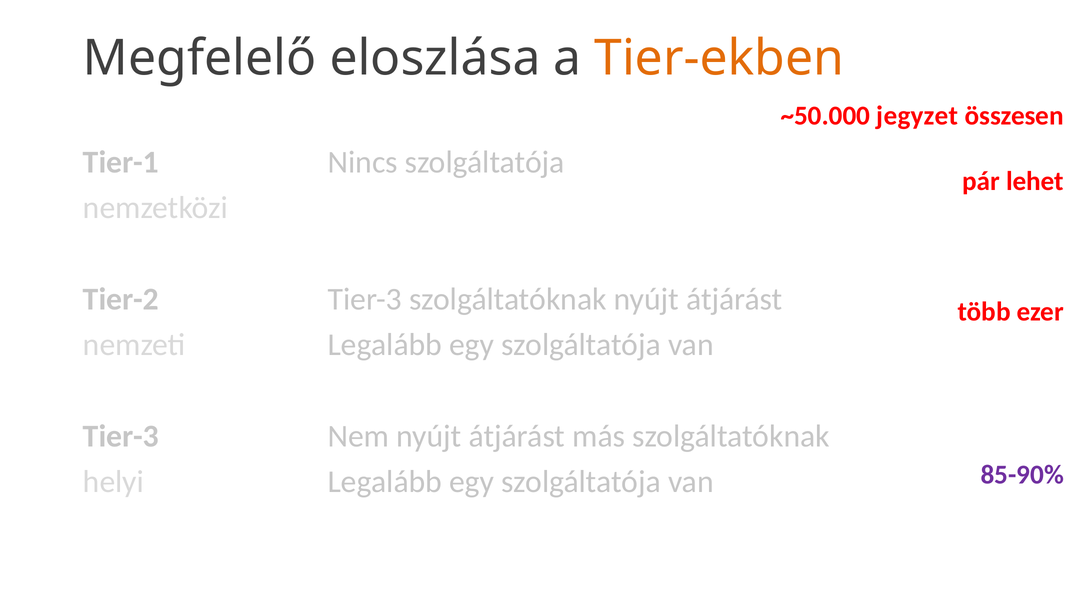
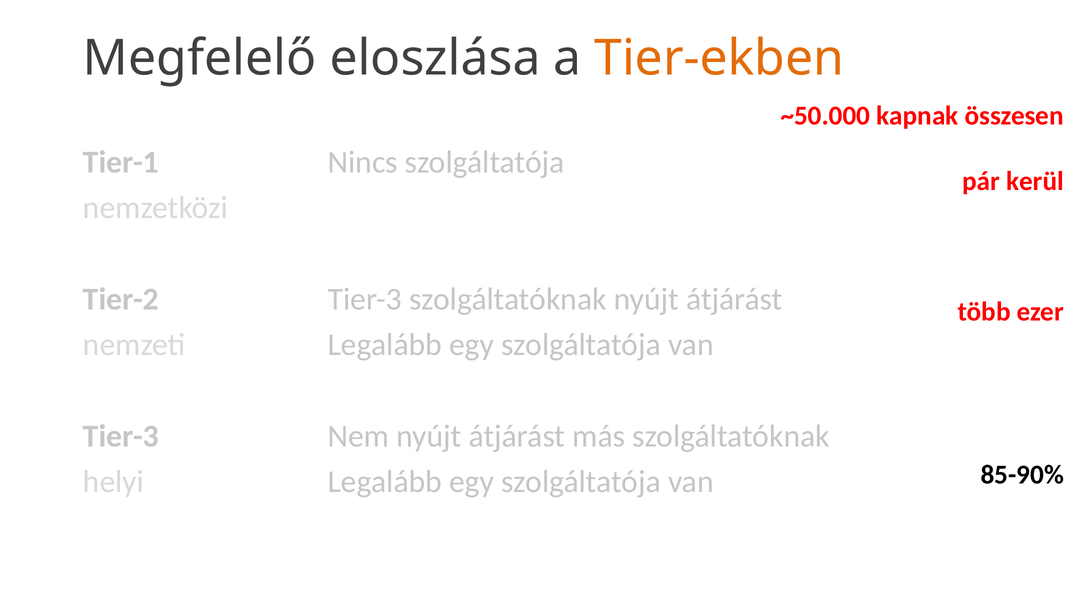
jegyzet: jegyzet -> kapnak
lehet: lehet -> kerül
85-90% colour: purple -> black
